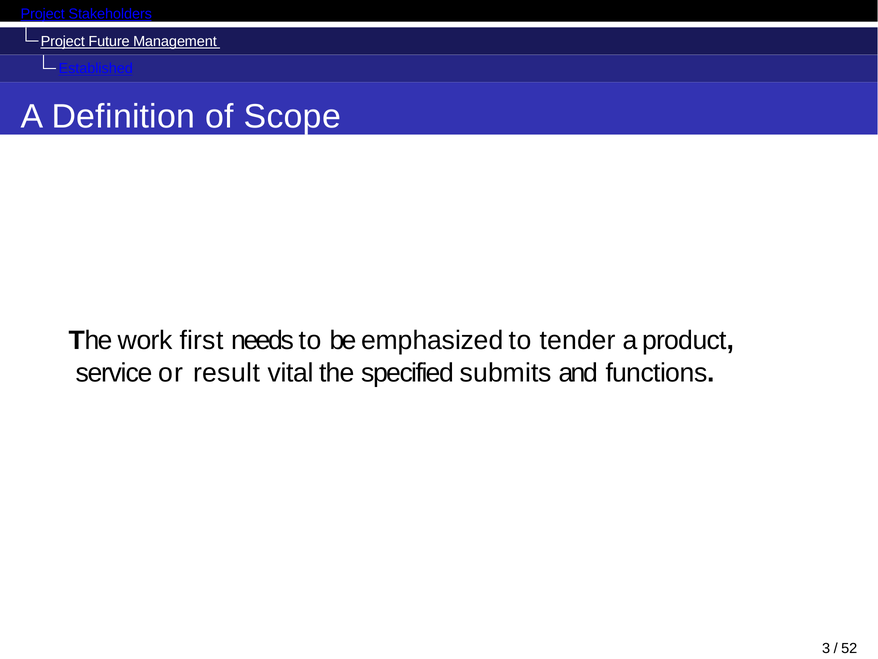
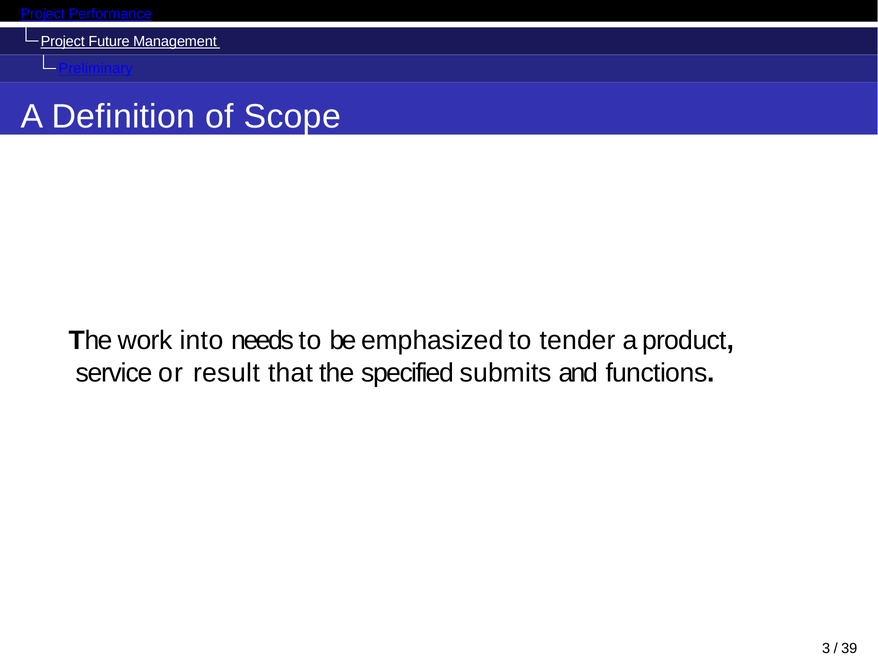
Stakeholders: Stakeholders -> Performance
Established: Established -> Preliminary
first: first -> into
vital: vital -> that
52: 52 -> 39
